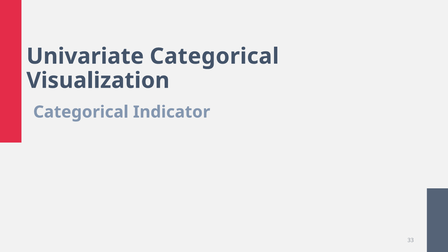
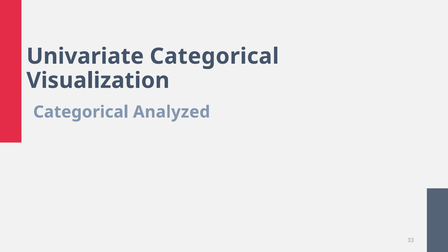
Indicator: Indicator -> Analyzed
